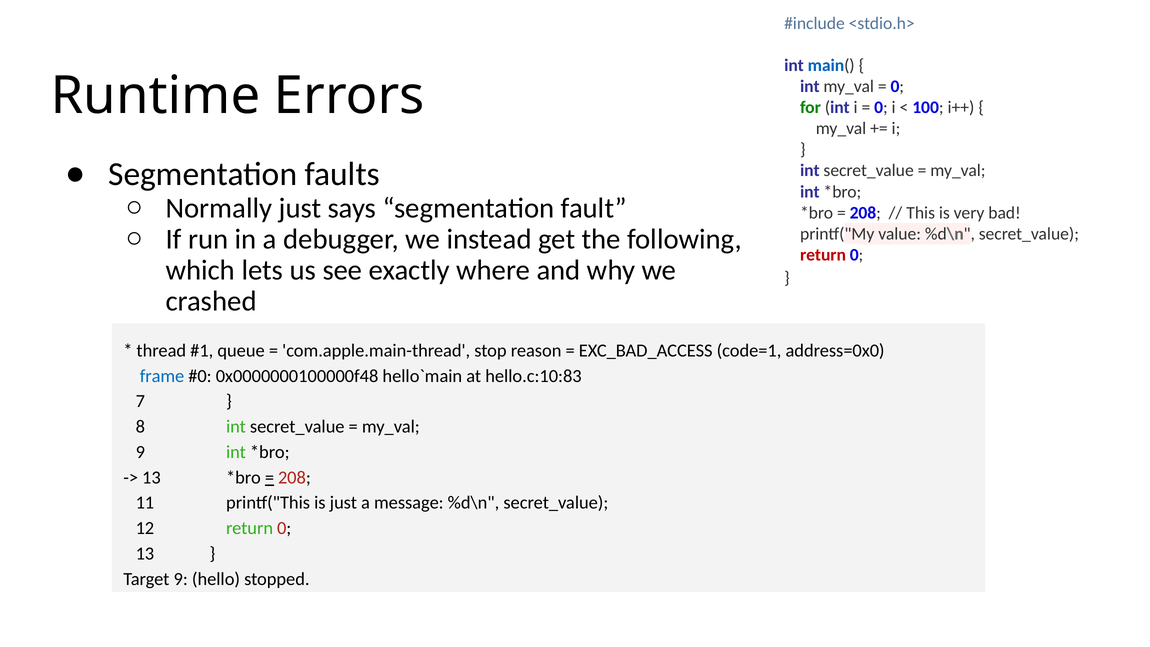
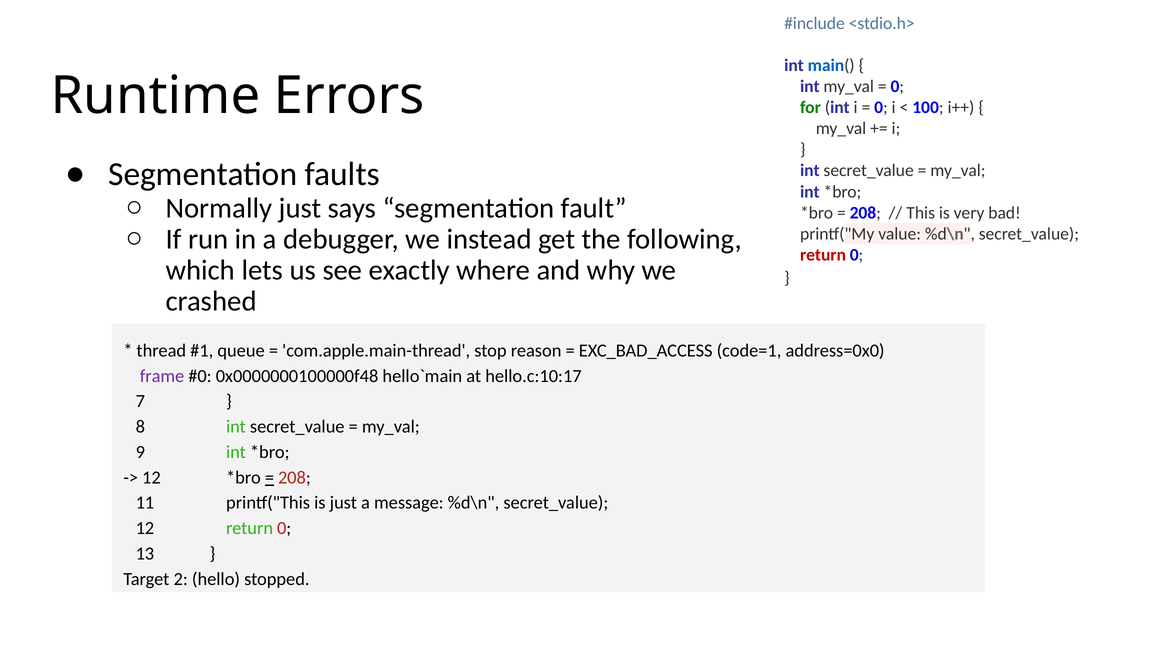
frame colour: blue -> purple
hello.c:10:83: hello.c:10:83 -> hello.c:10:17
13 at (151, 477): 13 -> 12
Target 9: 9 -> 2
